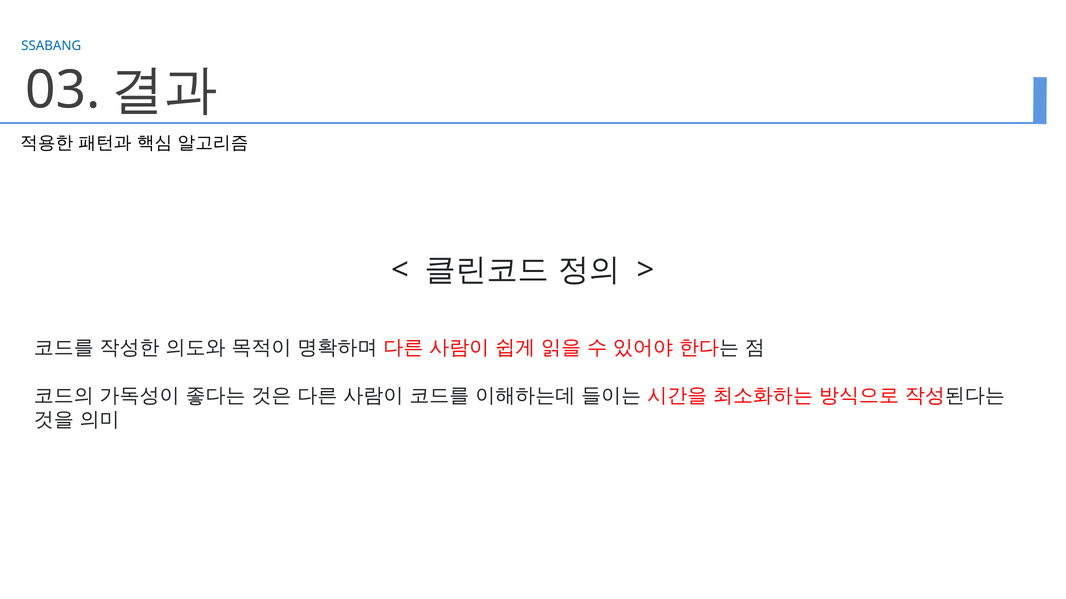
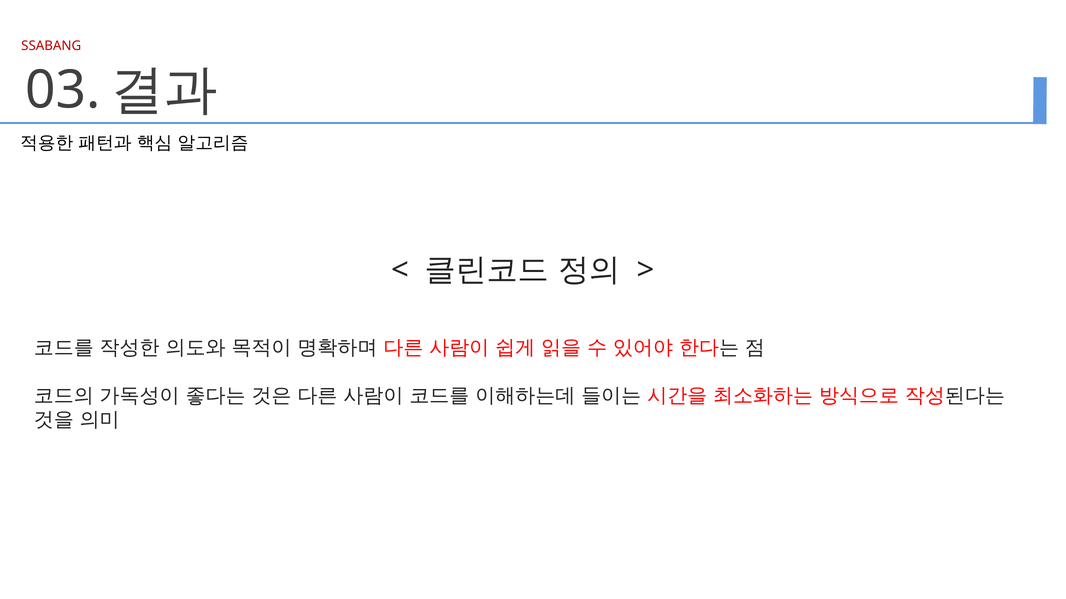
SSABANG colour: blue -> red
